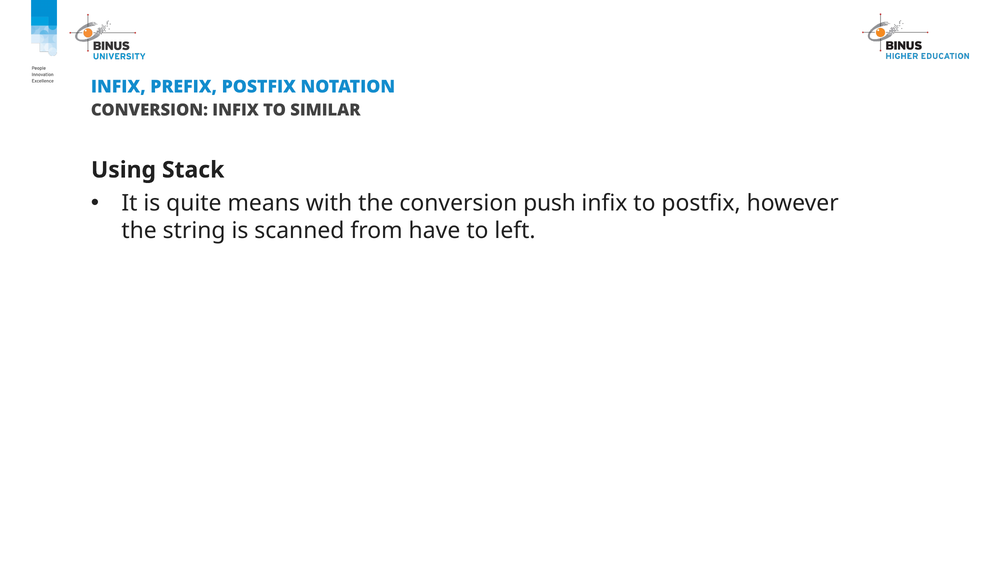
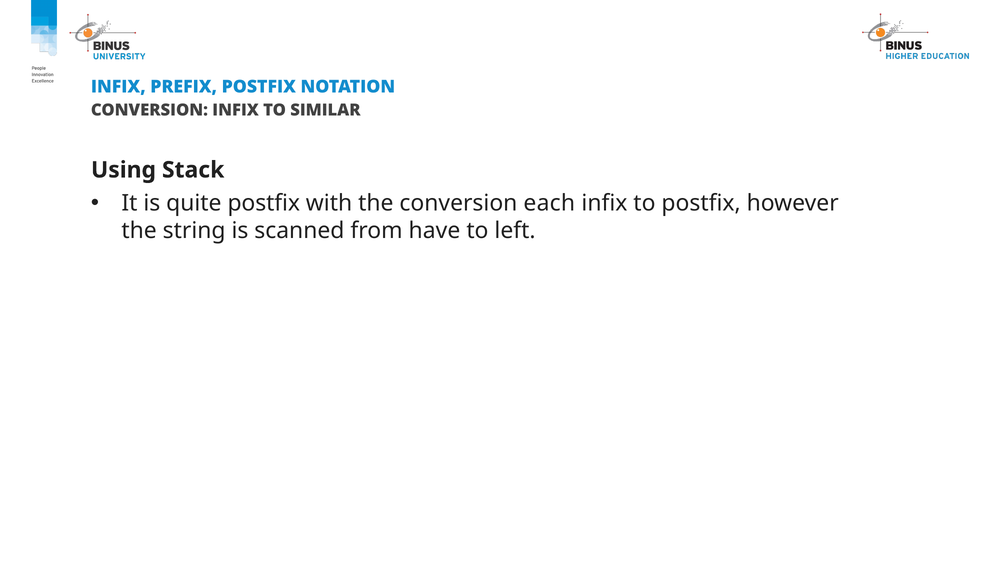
quite means: means -> postfix
push: push -> each
